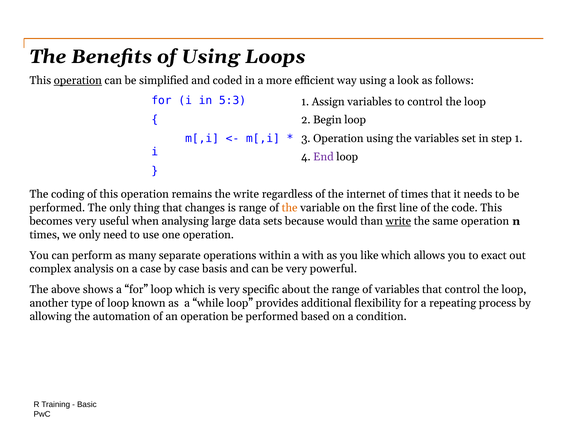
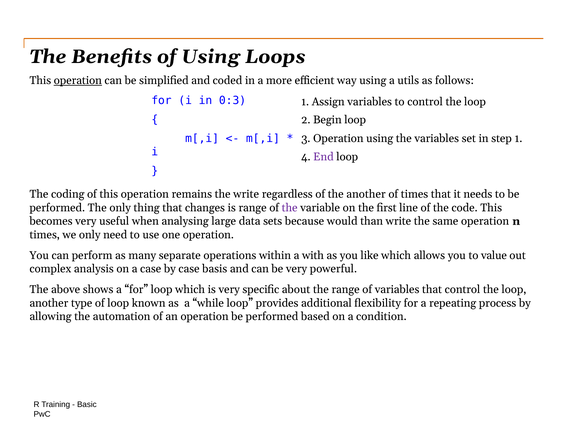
look: look -> utils
5:3: 5:3 -> 0:3
the internet: internet -> another
the at (290, 208) colour: orange -> purple
write at (398, 221) underline: present -> none
exact: exact -> value
